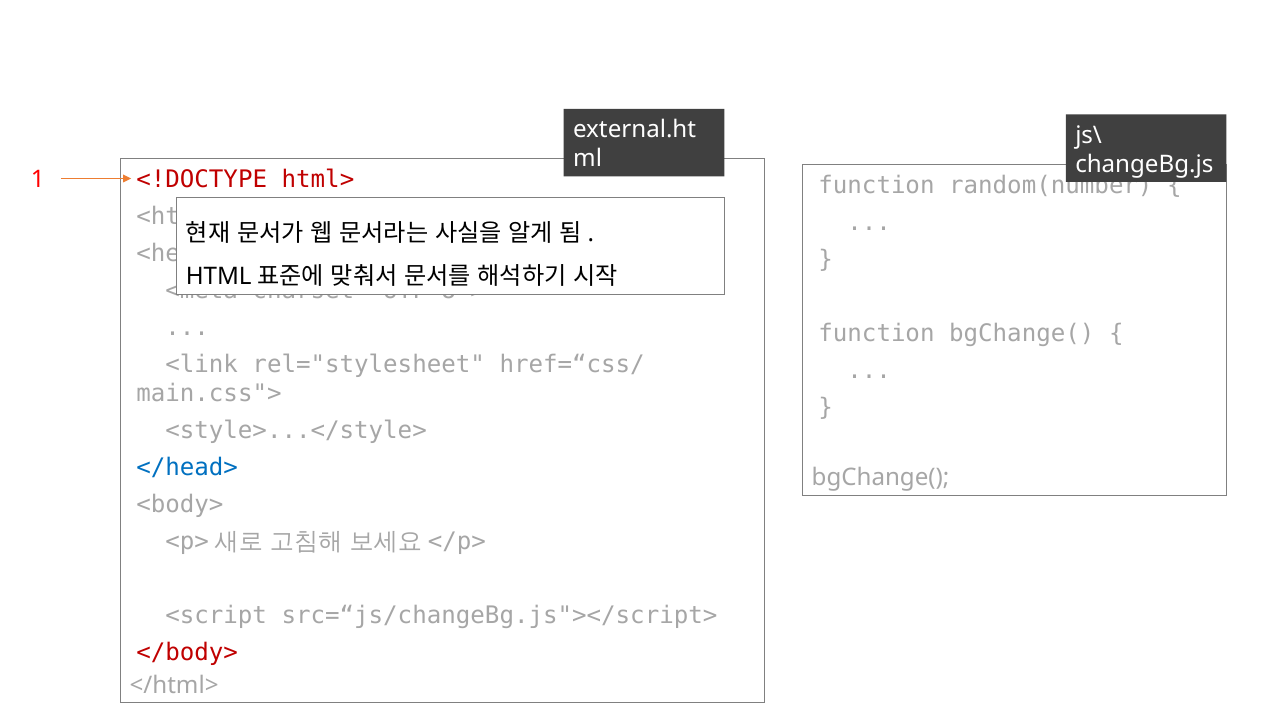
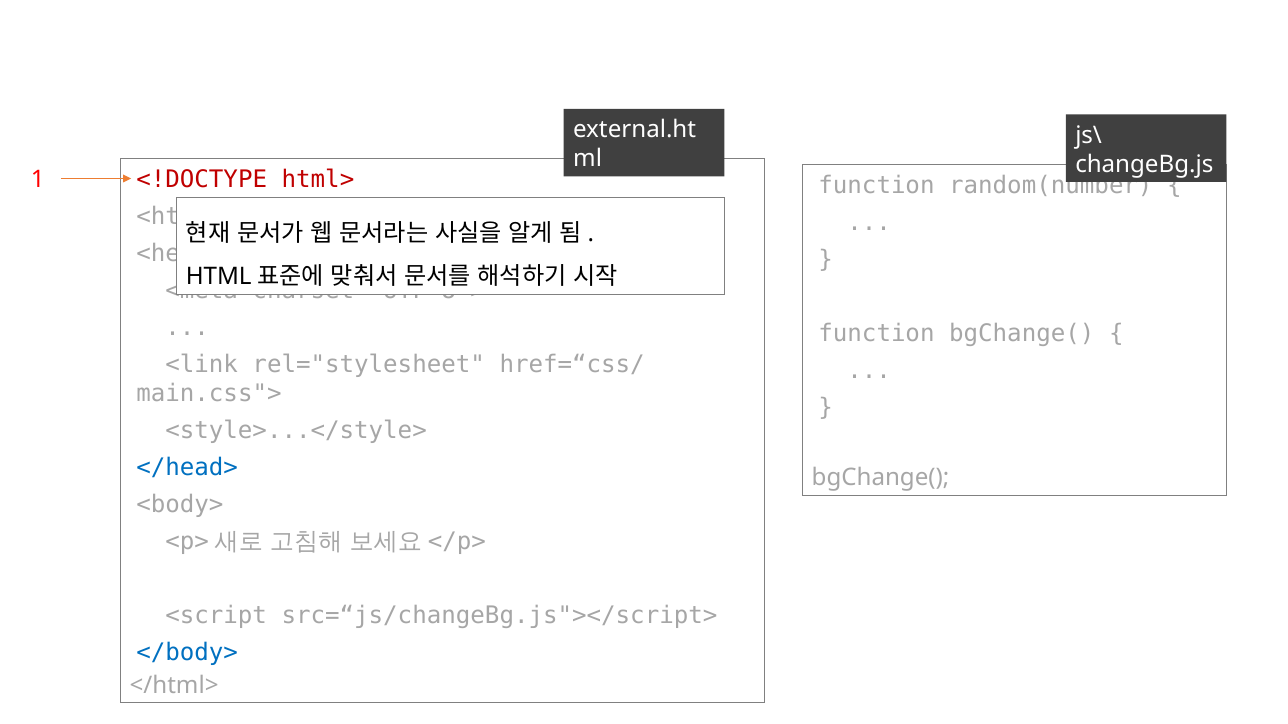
</body> colour: red -> blue
